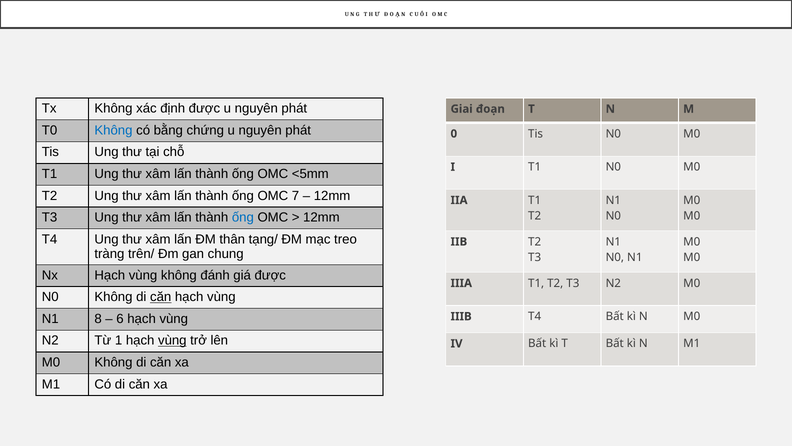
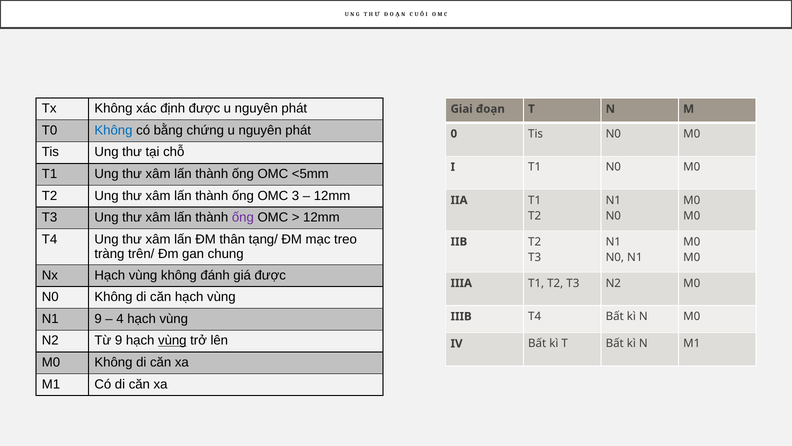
7: 7 -> 3
ống at (243, 217) colour: blue -> purple
căn at (161, 297) underline: present -> none
N1 8: 8 -> 9
6: 6 -> 4
Từ 1: 1 -> 9
